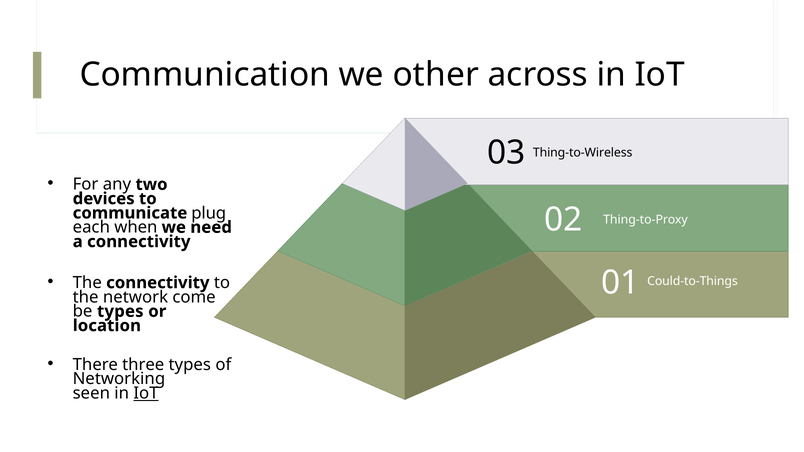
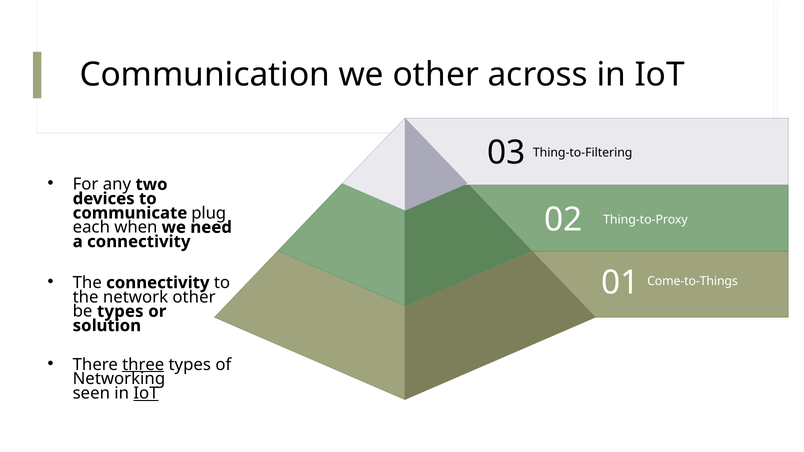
Thing-to-Wireless: Thing-to-Wireless -> Thing-to-Filtering
Could-to-Things: Could-to-Things -> Come-to-Things
network come: come -> other
location: location -> solution
three underline: none -> present
